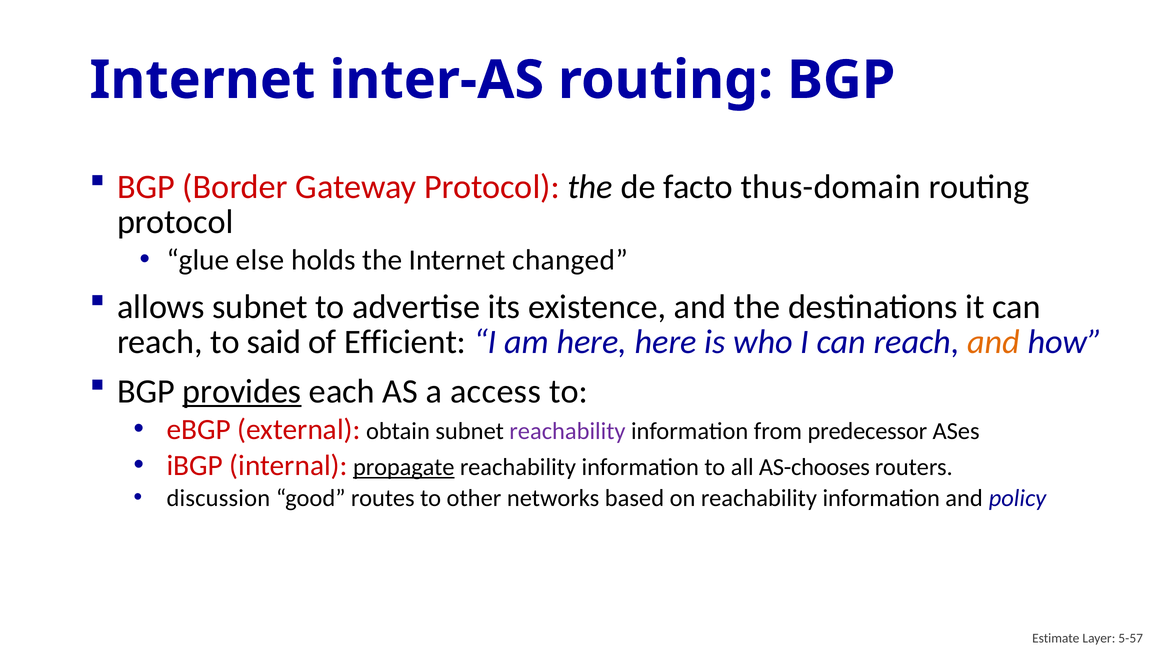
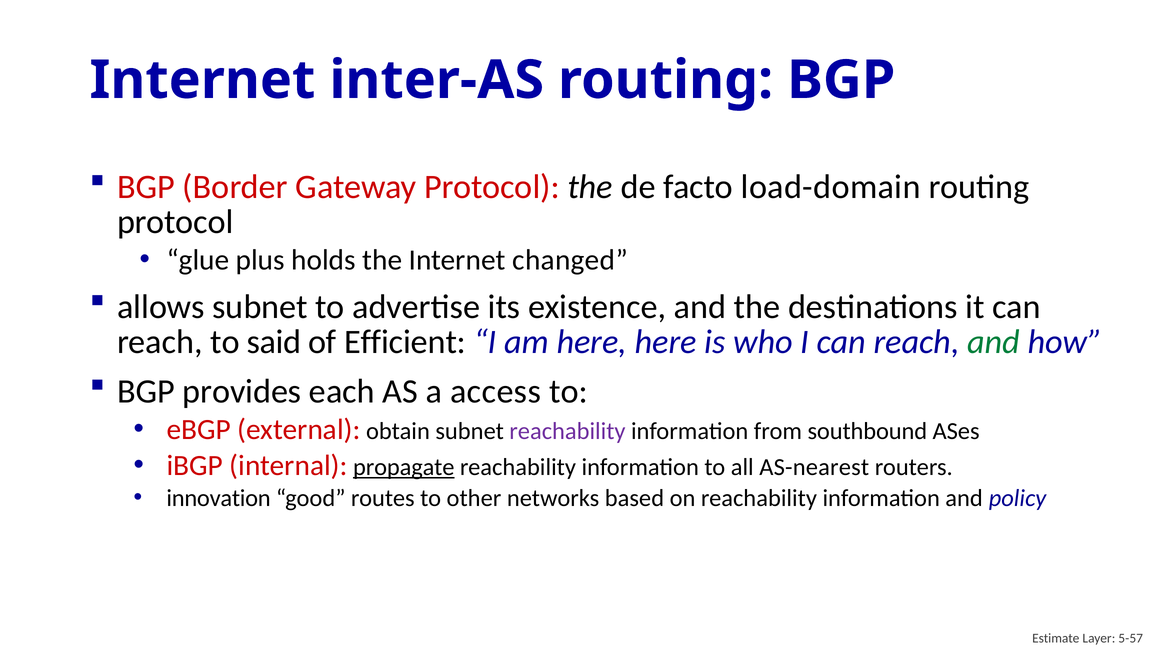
thus-domain: thus-domain -> load-domain
else: else -> plus
and at (994, 342) colour: orange -> green
provides underline: present -> none
predecessor: predecessor -> southbound
AS-chooses: AS-chooses -> AS-nearest
discussion: discussion -> innovation
